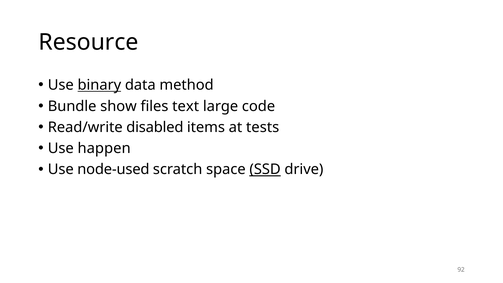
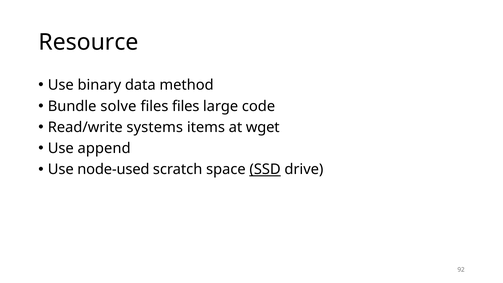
binary underline: present -> none
show: show -> solve
files text: text -> files
disabled: disabled -> systems
tests: tests -> wget
happen: happen -> append
